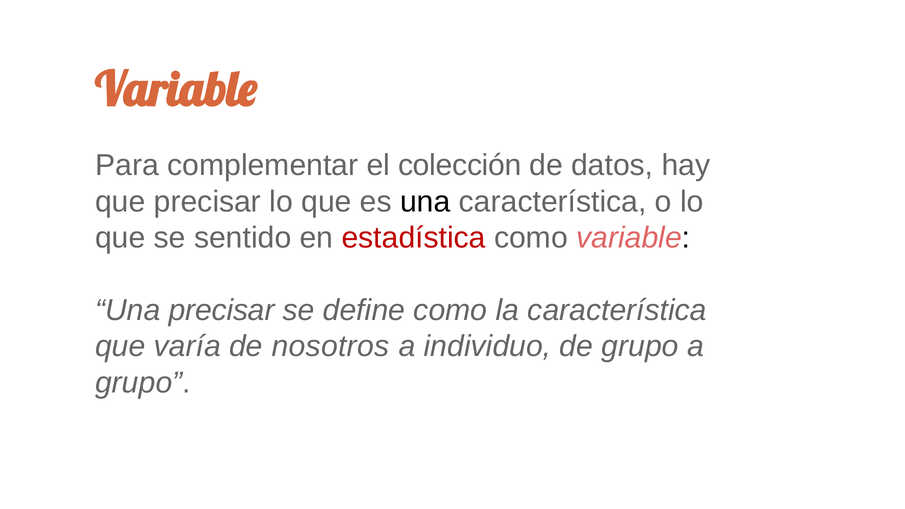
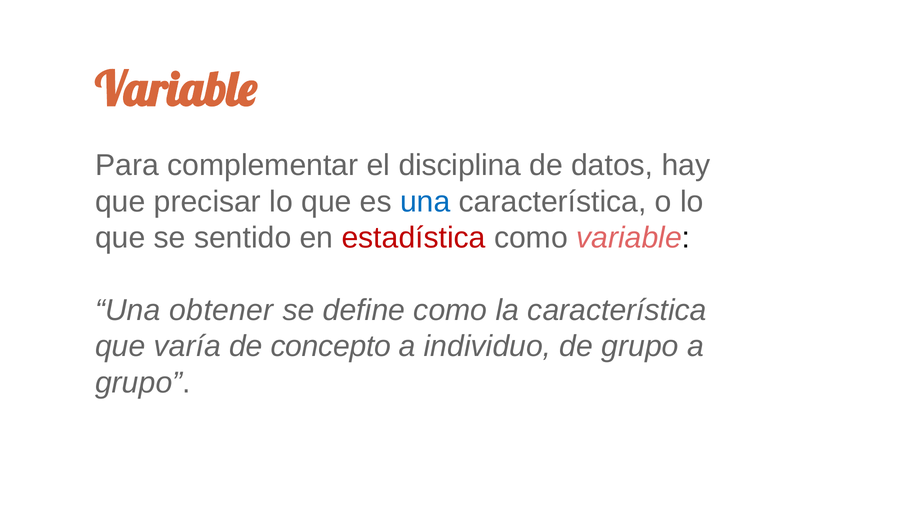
colección: colección -> disciplina
una at (425, 202) colour: black -> blue
Una precisar: precisar -> obtener
nosotros: nosotros -> concepto
